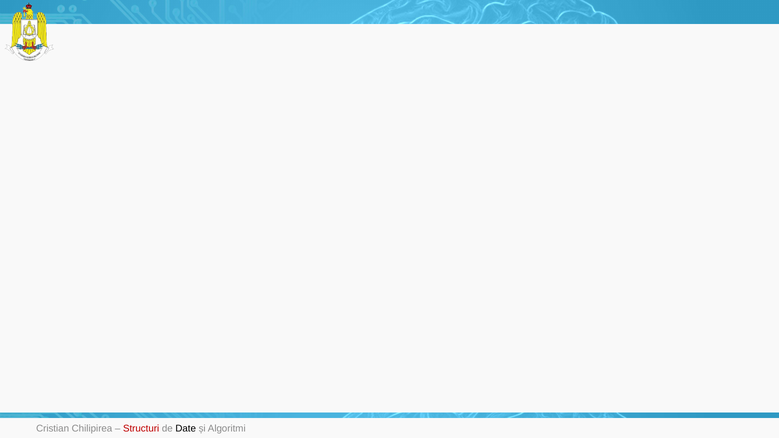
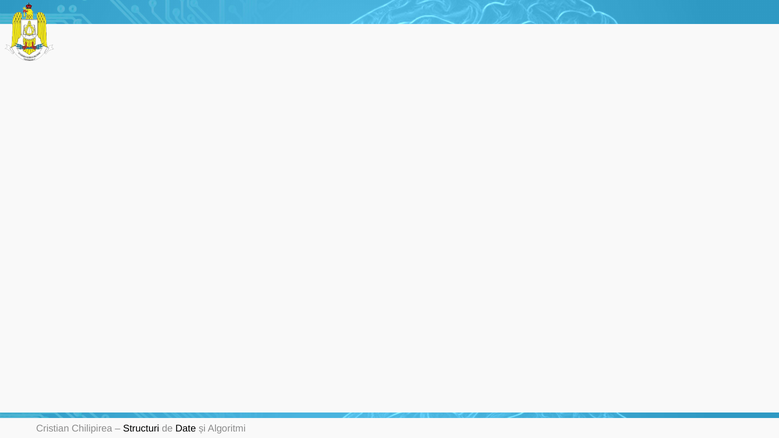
Structuri colour: red -> black
